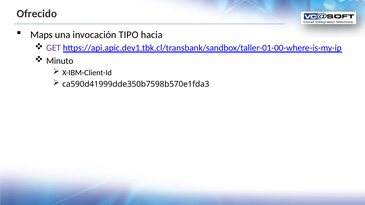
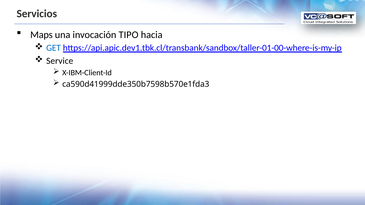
Ofrecido: Ofrecido -> Servicios
GET colour: purple -> blue
Minuto: Minuto -> Service
